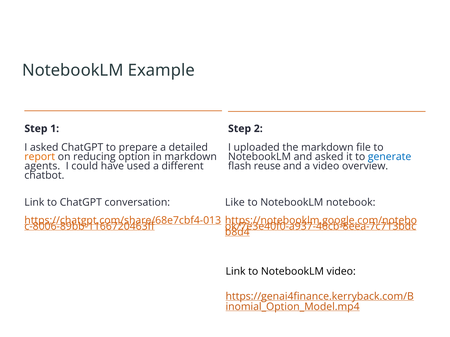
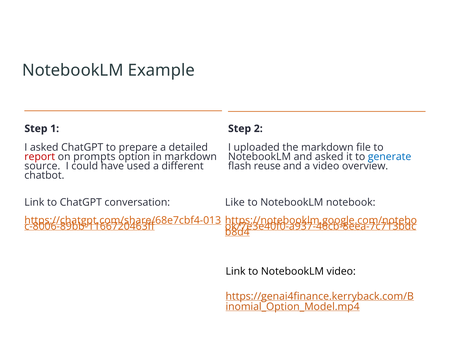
report colour: orange -> red
reducing: reducing -> prompts
agents: agents -> source
